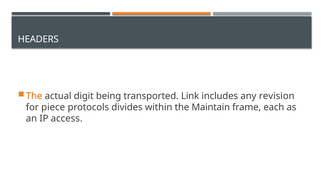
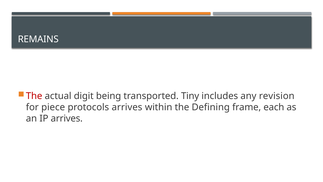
HEADERS: HEADERS -> REMAINS
The at (34, 96) colour: orange -> red
Link: Link -> Tiny
protocols divides: divides -> arrives
Maintain: Maintain -> Defining
IP access: access -> arrives
